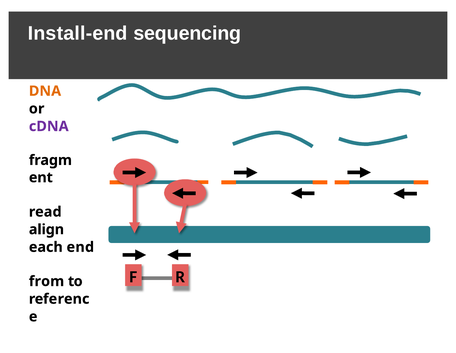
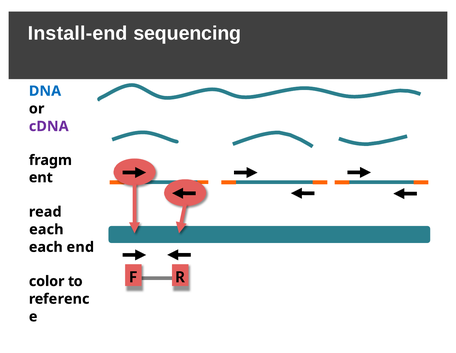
DNA colour: orange -> blue
align at (46, 229): align -> each
from: from -> color
